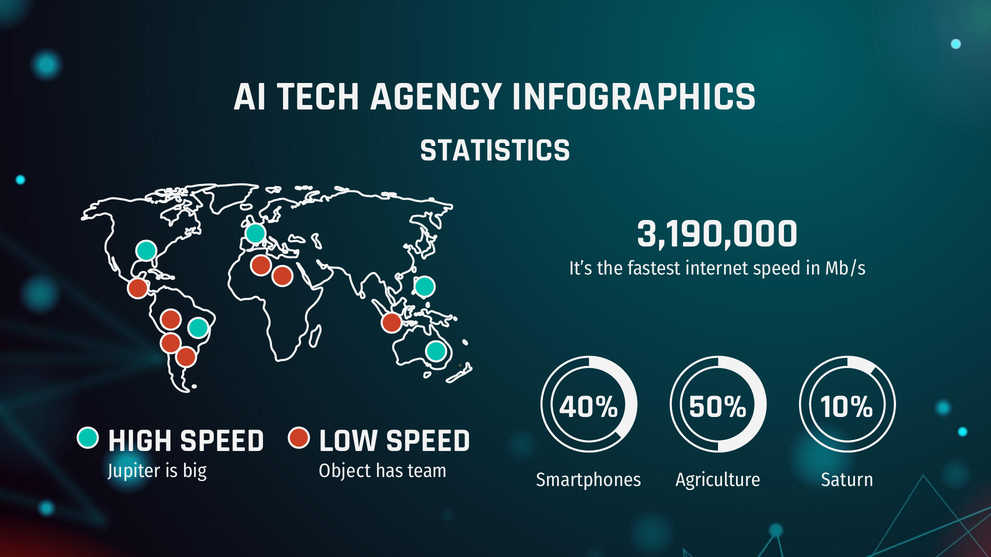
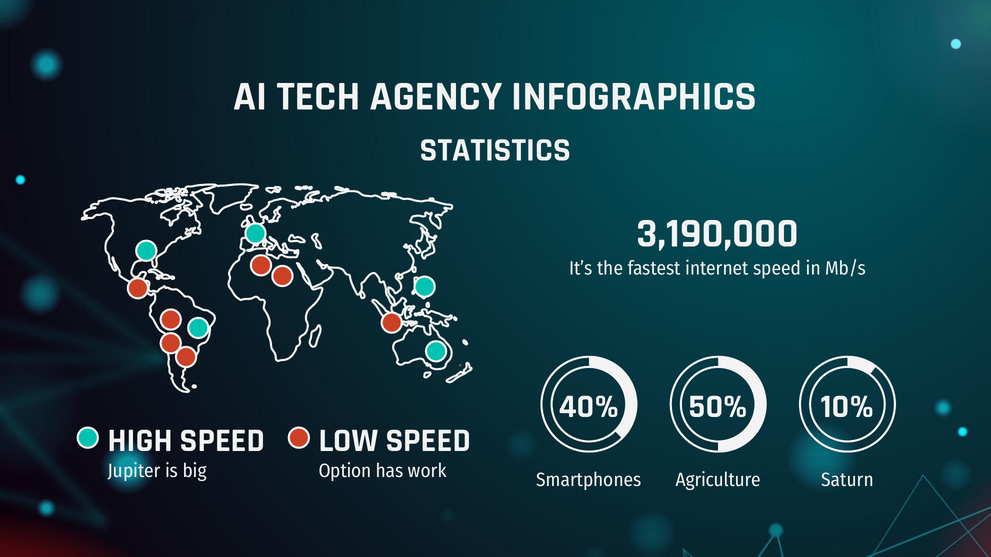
Object: Object -> Option
team: team -> work
